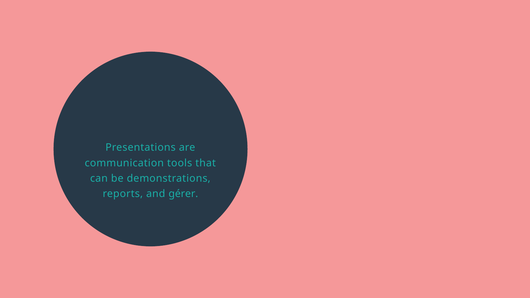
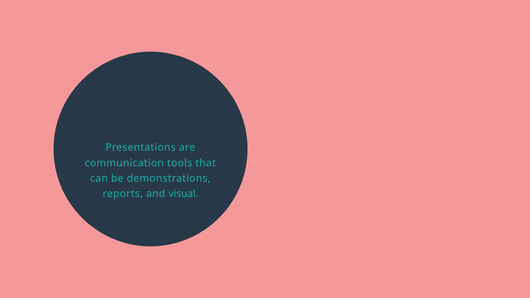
gérer: gérer -> visual
